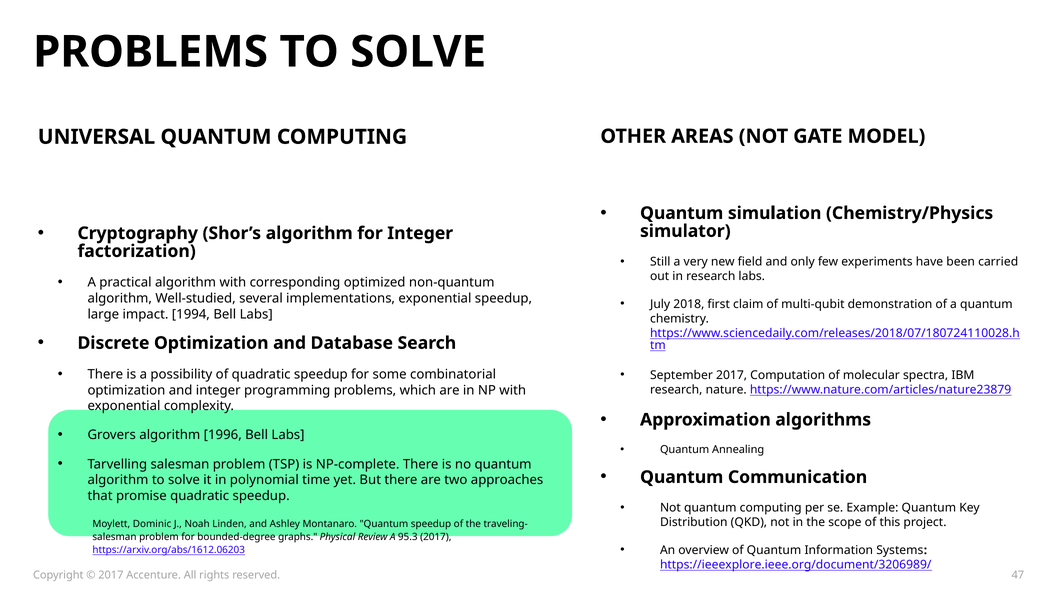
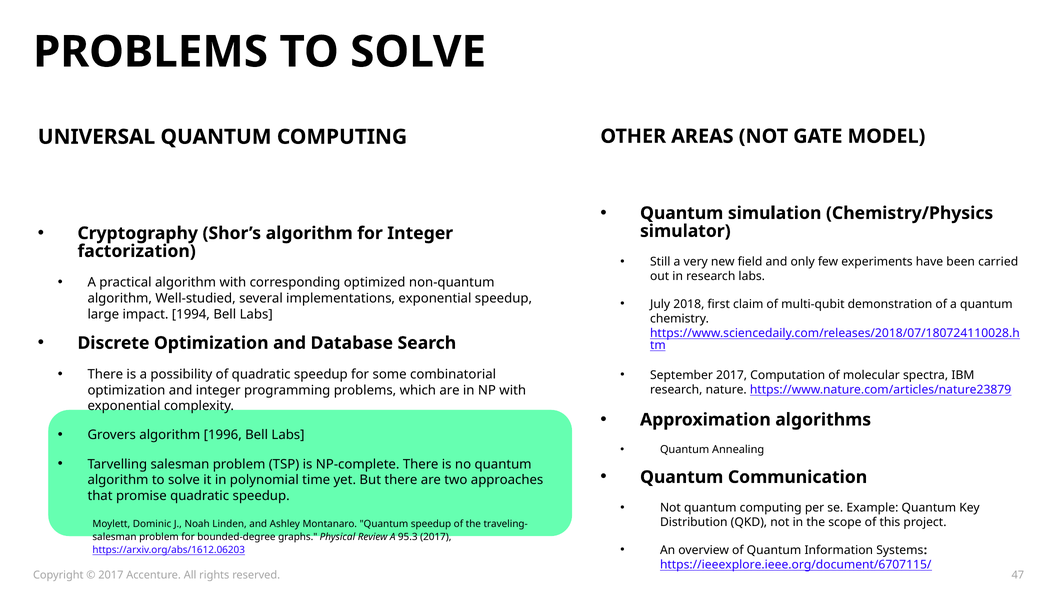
https://ieeexplore.ieee.org/document/3206989/: https://ieeexplore.ieee.org/document/3206989/ -> https://ieeexplore.ieee.org/document/6707115/
